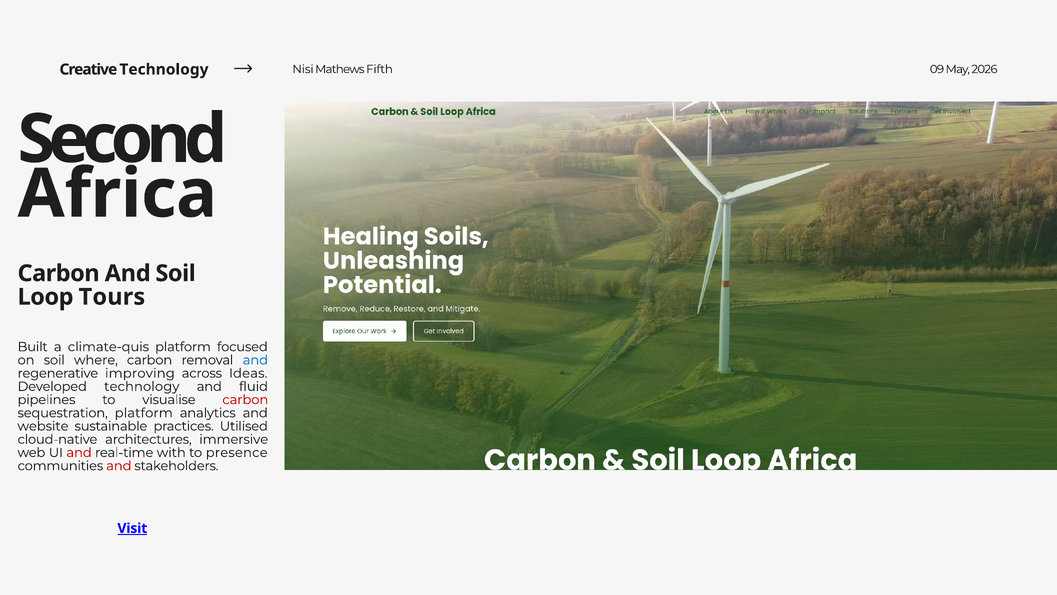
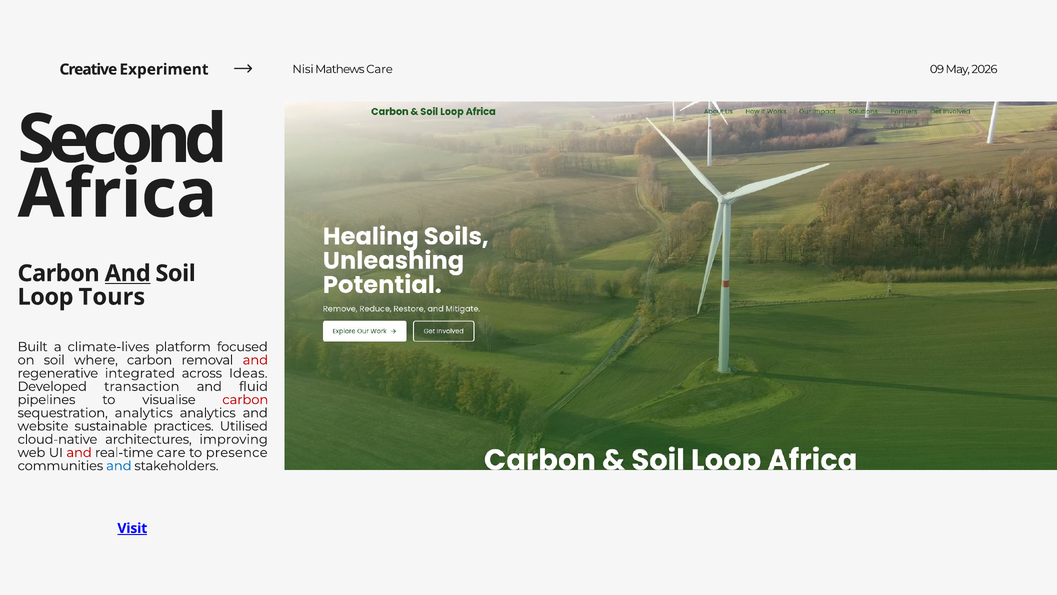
Mathews Fifth: Fifth -> Care
Creative Technology: Technology -> Experiment
And at (128, 273) underline: none -> present
climate-quis: climate-quis -> climate-lives
and at (255, 360) colour: blue -> red
improving: improving -> integrated
Developed technology: technology -> transaction
sequestration platform: platform -> analytics
immersive: immersive -> improving
real-time with: with -> care
and at (119, 466) colour: red -> blue
